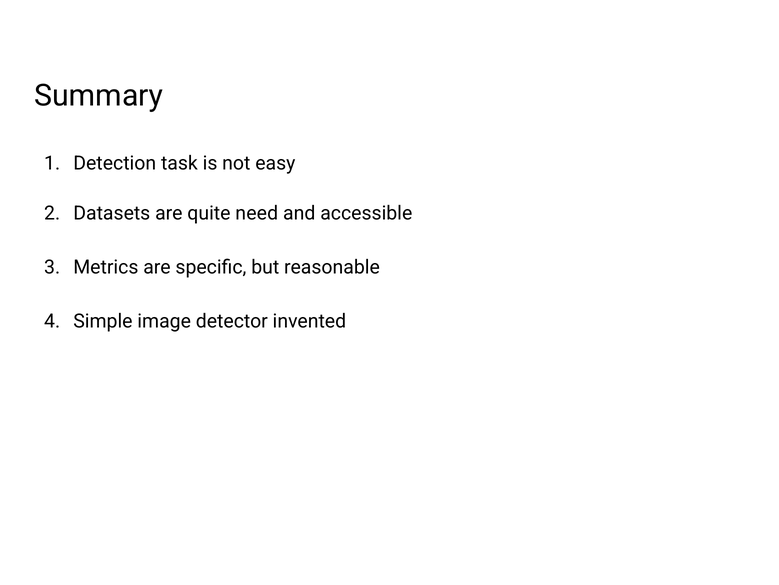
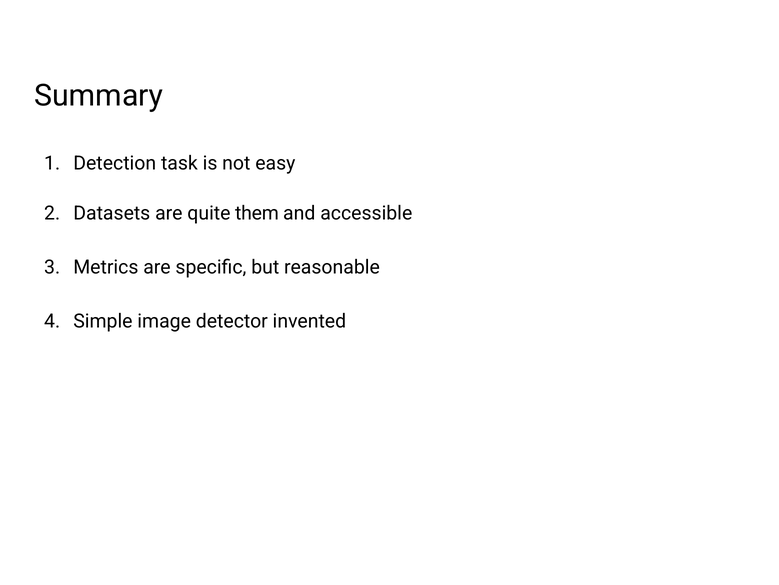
need: need -> them
